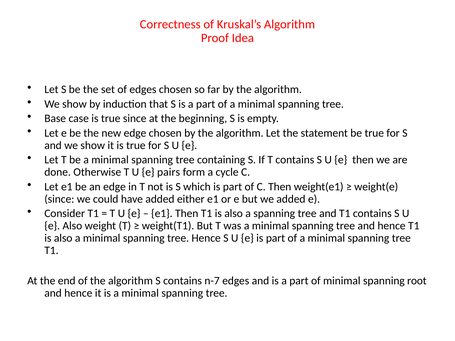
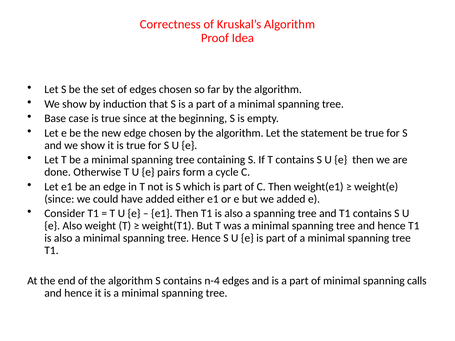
n-7: n-7 -> n-4
root: root -> calls
